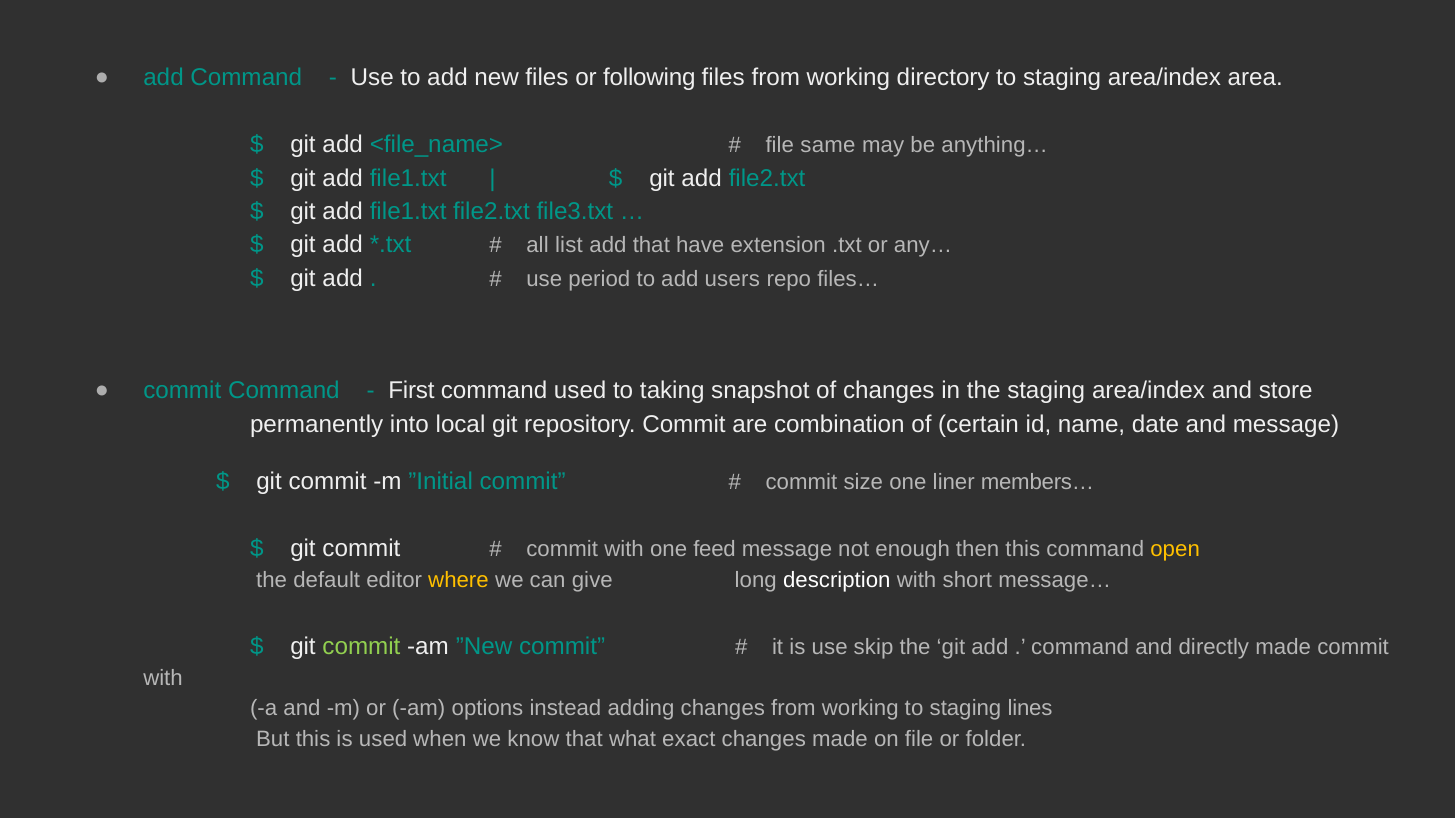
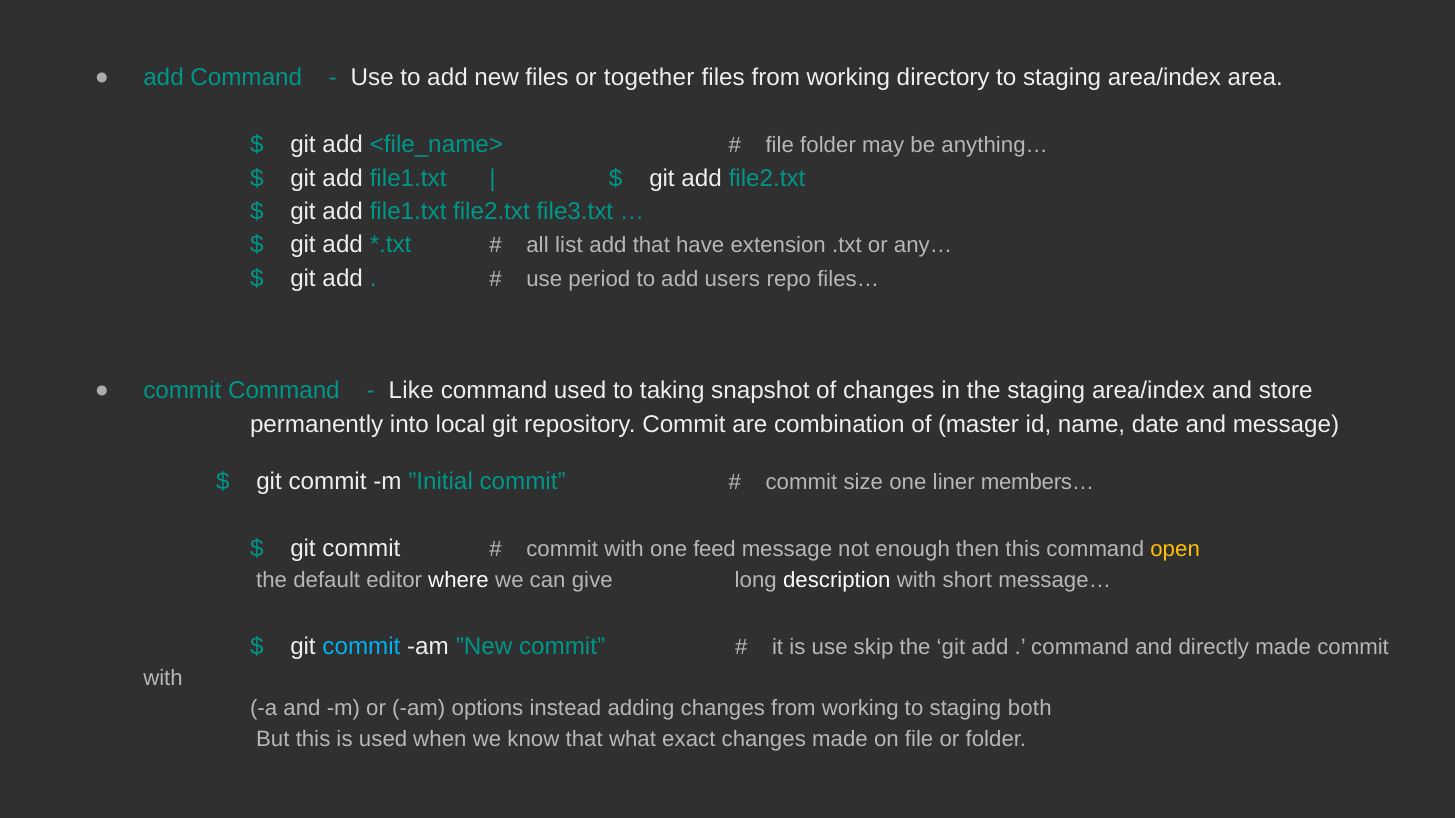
following: following -> together
file same: same -> folder
First: First -> Like
certain: certain -> master
where colour: yellow -> white
commit at (361, 647) colour: light green -> light blue
lines: lines -> both
